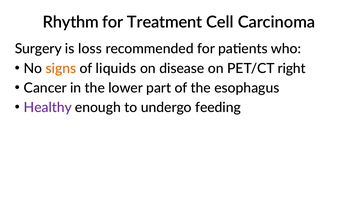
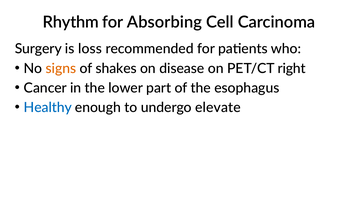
Treatment: Treatment -> Absorbing
liquids: liquids -> shakes
Healthy colour: purple -> blue
feeding: feeding -> elevate
